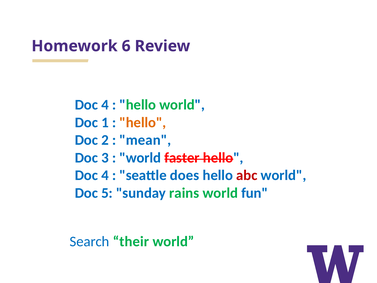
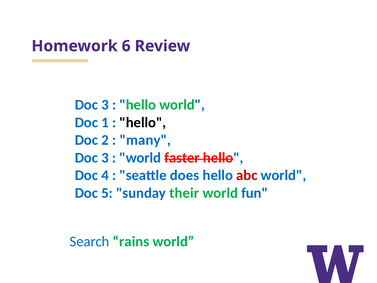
4 at (105, 105): 4 -> 3
hello at (143, 122) colour: orange -> black
mean: mean -> many
rains: rains -> their
their: their -> rains
